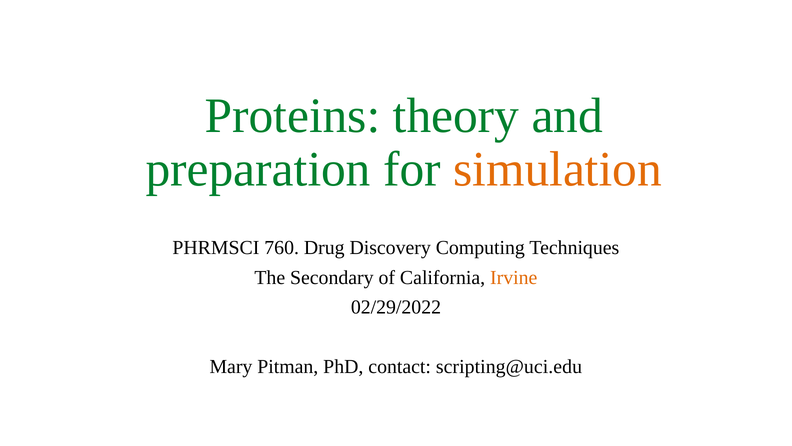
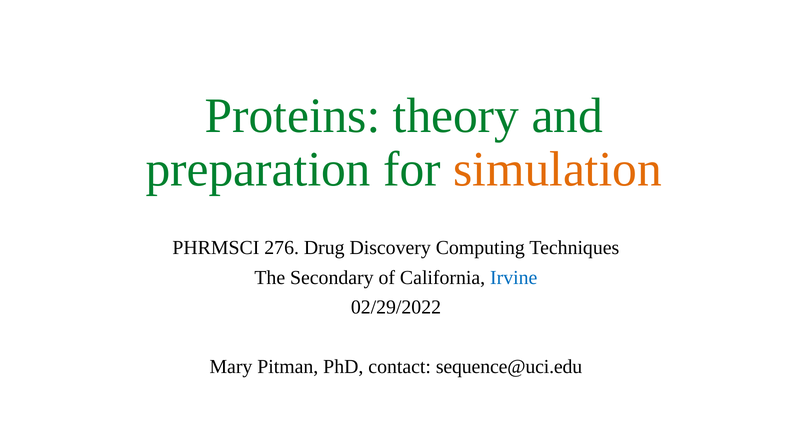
760: 760 -> 276
Irvine colour: orange -> blue
scripting@uci.edu: scripting@uci.edu -> sequence@uci.edu
